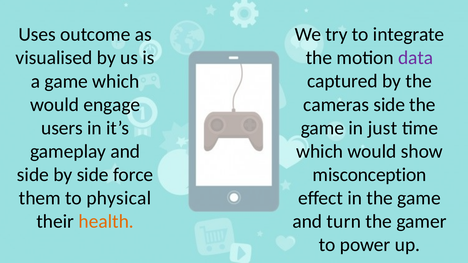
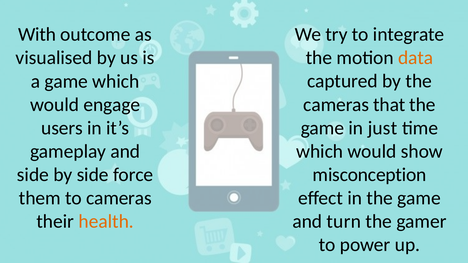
Uses: Uses -> With
data colour: purple -> orange
cameras side: side -> that
to physical: physical -> cameras
